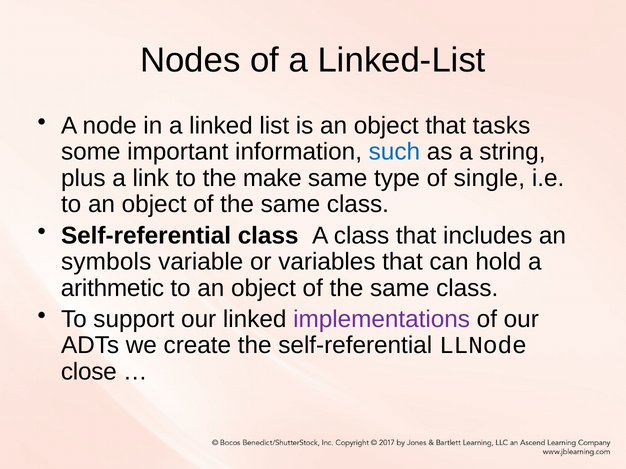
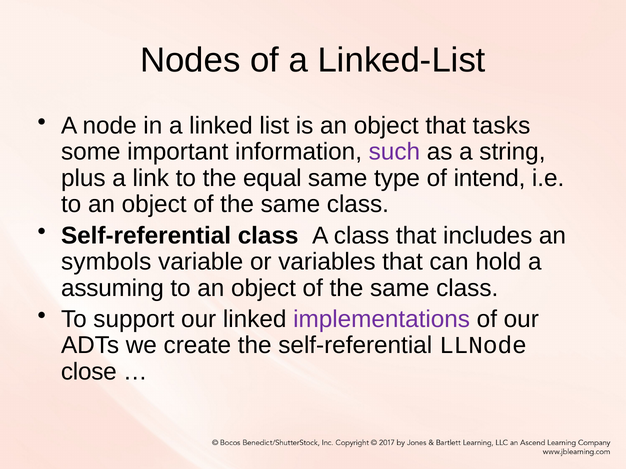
such colour: blue -> purple
make: make -> equal
single: single -> intend
arithmetic: arithmetic -> assuming
